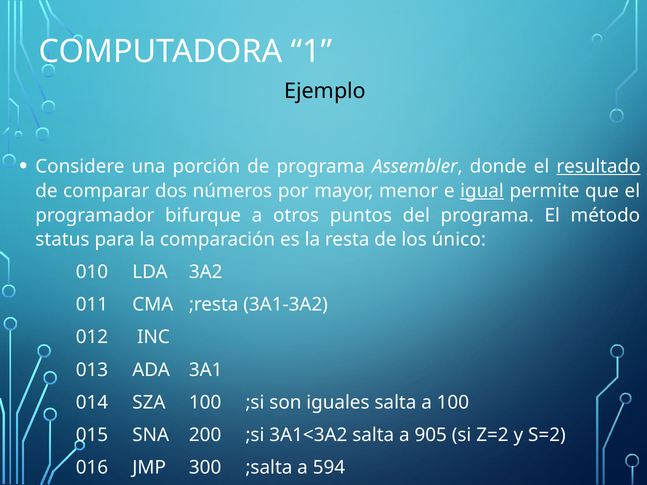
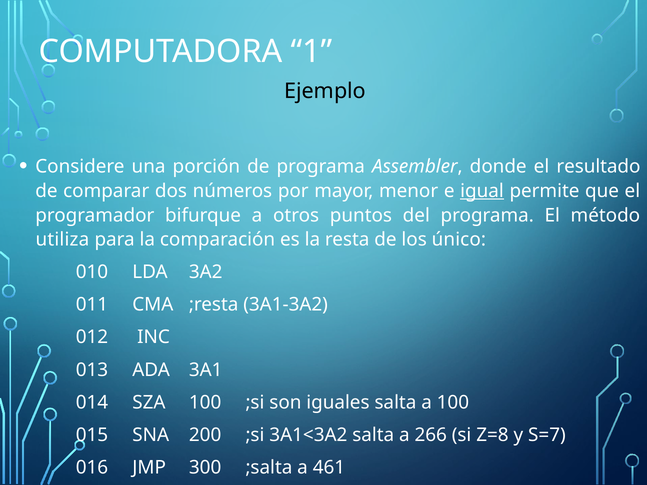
resultado underline: present -> none
status: status -> utiliza
905: 905 -> 266
Z=2: Z=2 -> Z=8
S=2: S=2 -> S=7
594: 594 -> 461
